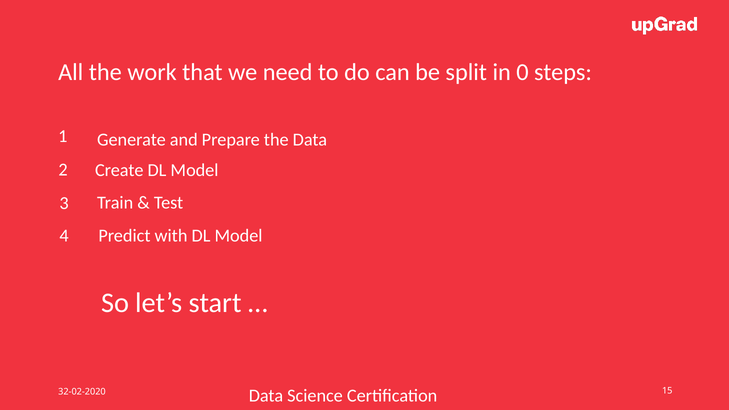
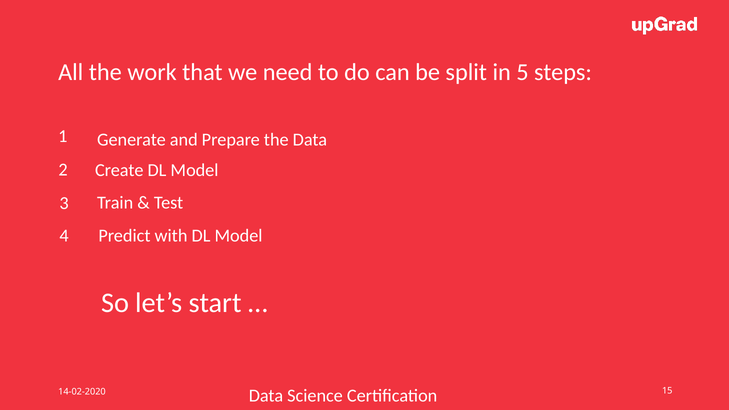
0: 0 -> 5
32-02-2020: 32-02-2020 -> 14-02-2020
